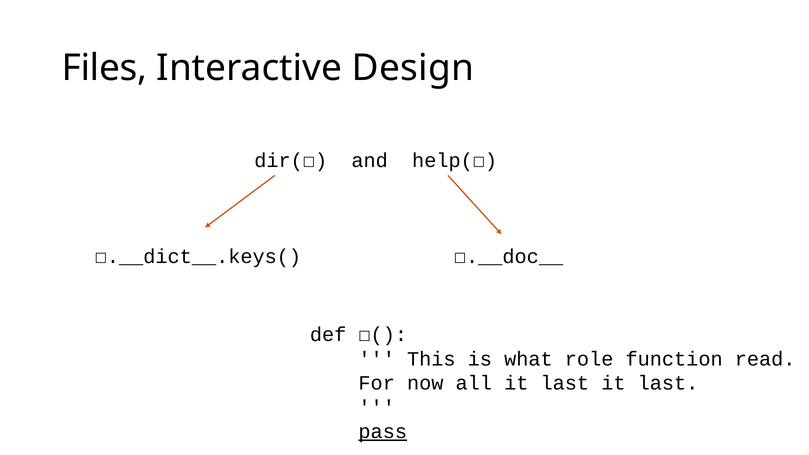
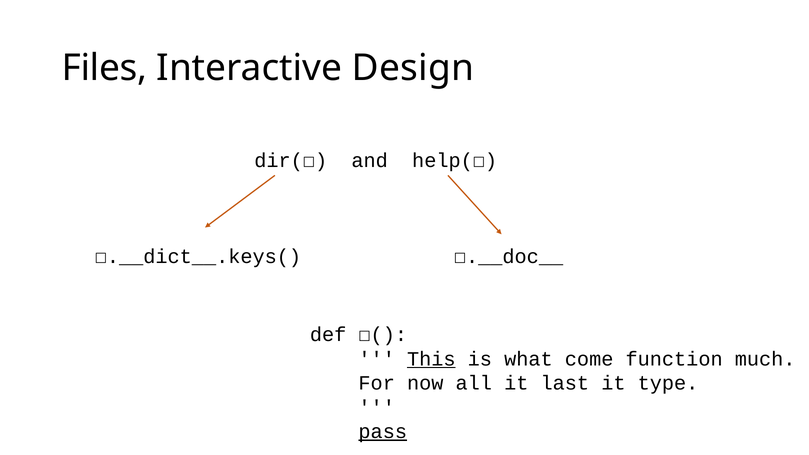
This underline: none -> present
role: role -> come
read: read -> much
last at (668, 383): last -> type
